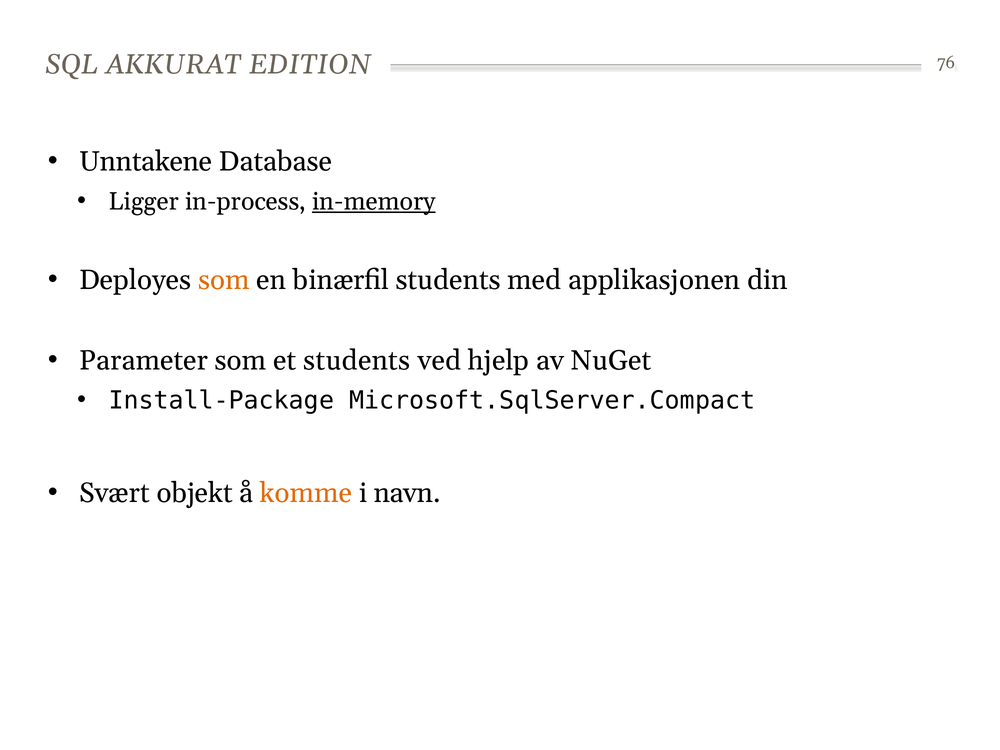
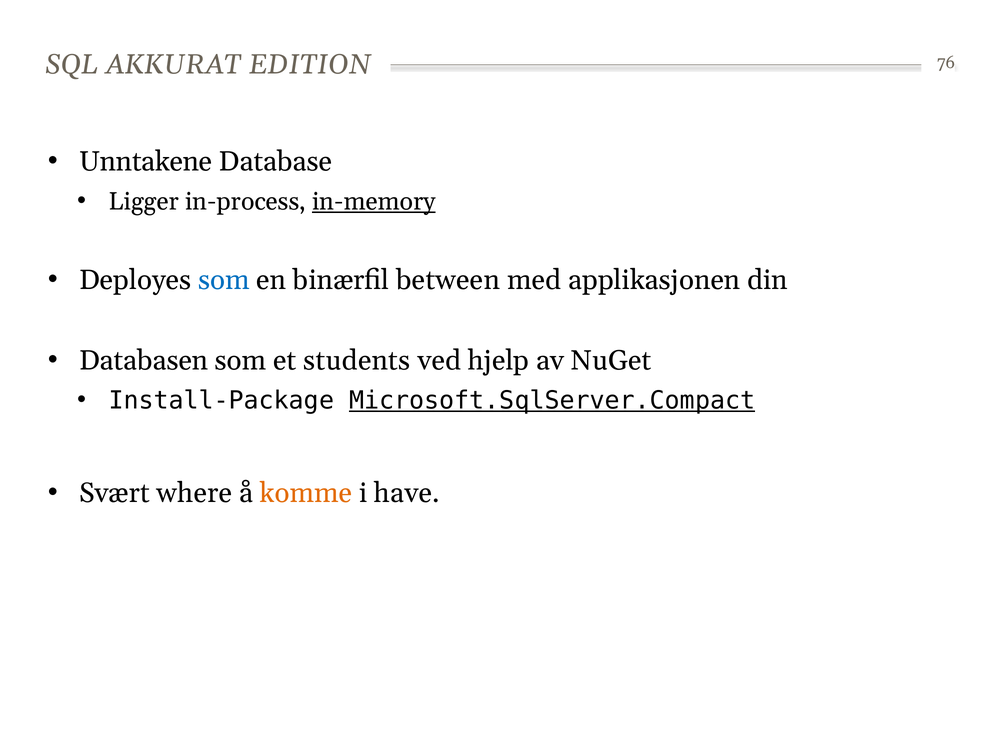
som at (224, 280) colour: orange -> blue
binærfil students: students -> between
Parameter: Parameter -> Databasen
Microsoft.SqlServer.Compact underline: none -> present
objekt: objekt -> where
navn: navn -> have
